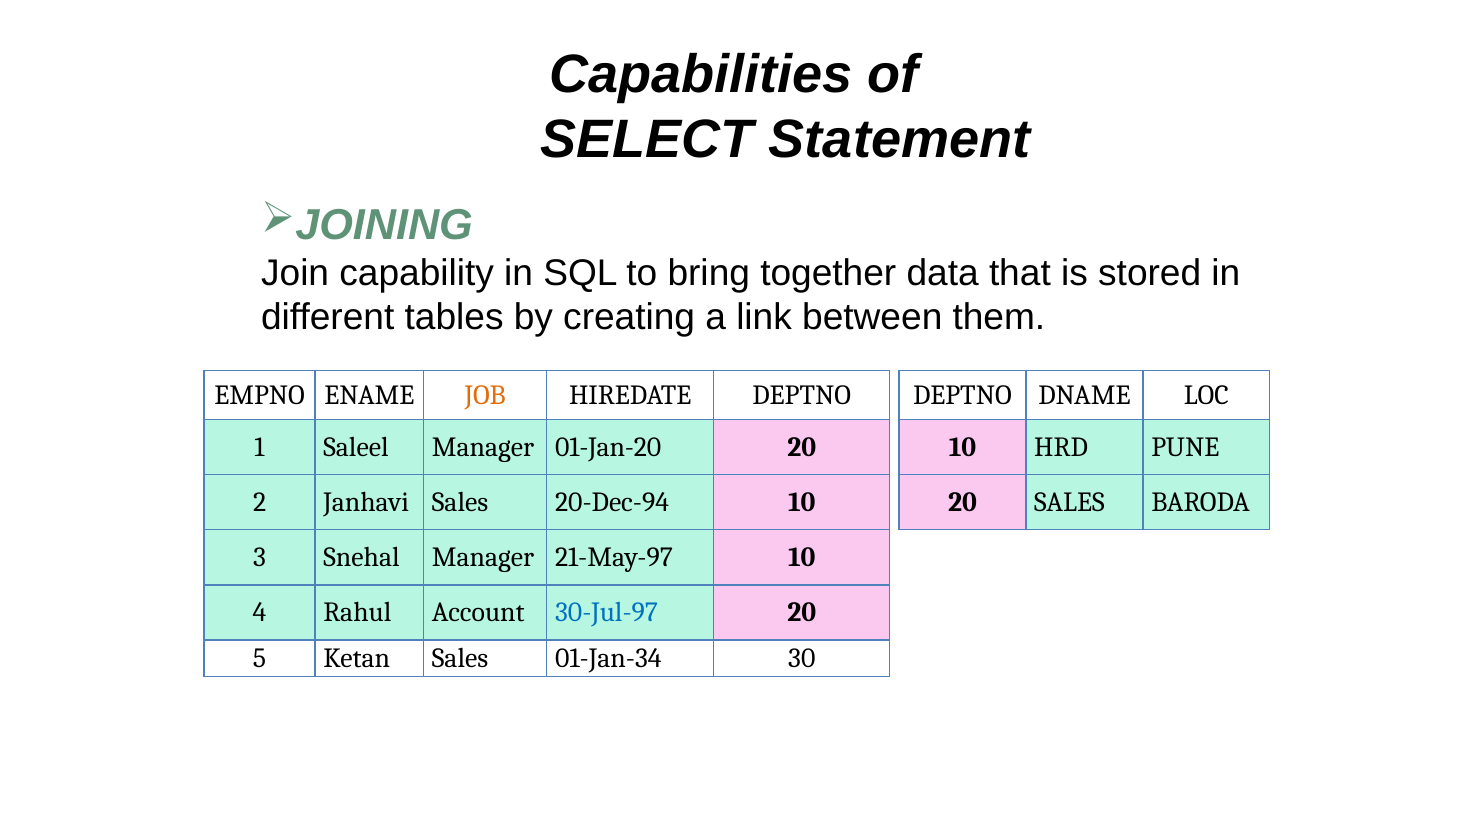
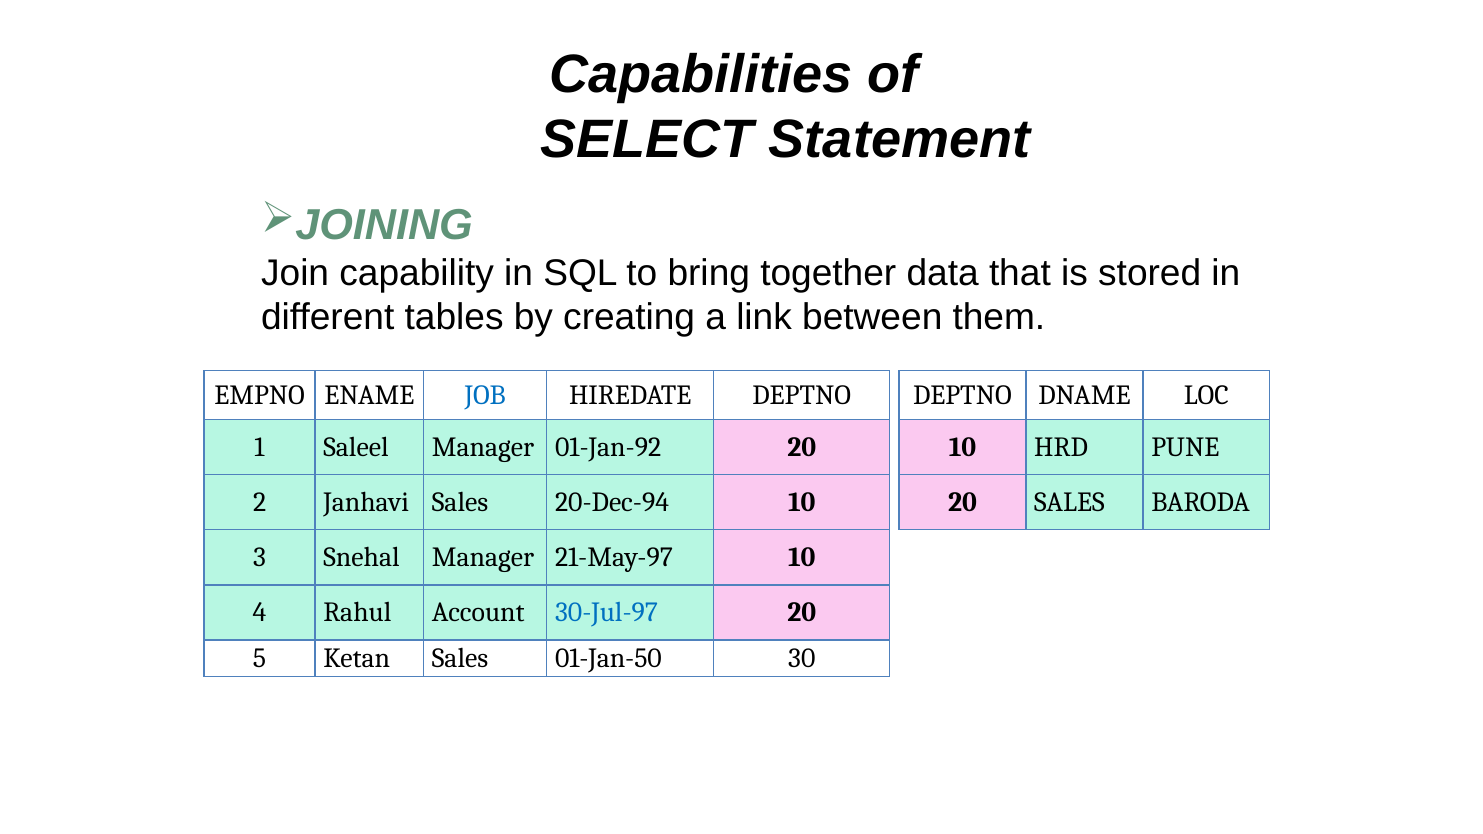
JOB colour: orange -> blue
01-Jan-20: 01-Jan-20 -> 01-Jan-92
01-Jan-34: 01-Jan-34 -> 01-Jan-50
